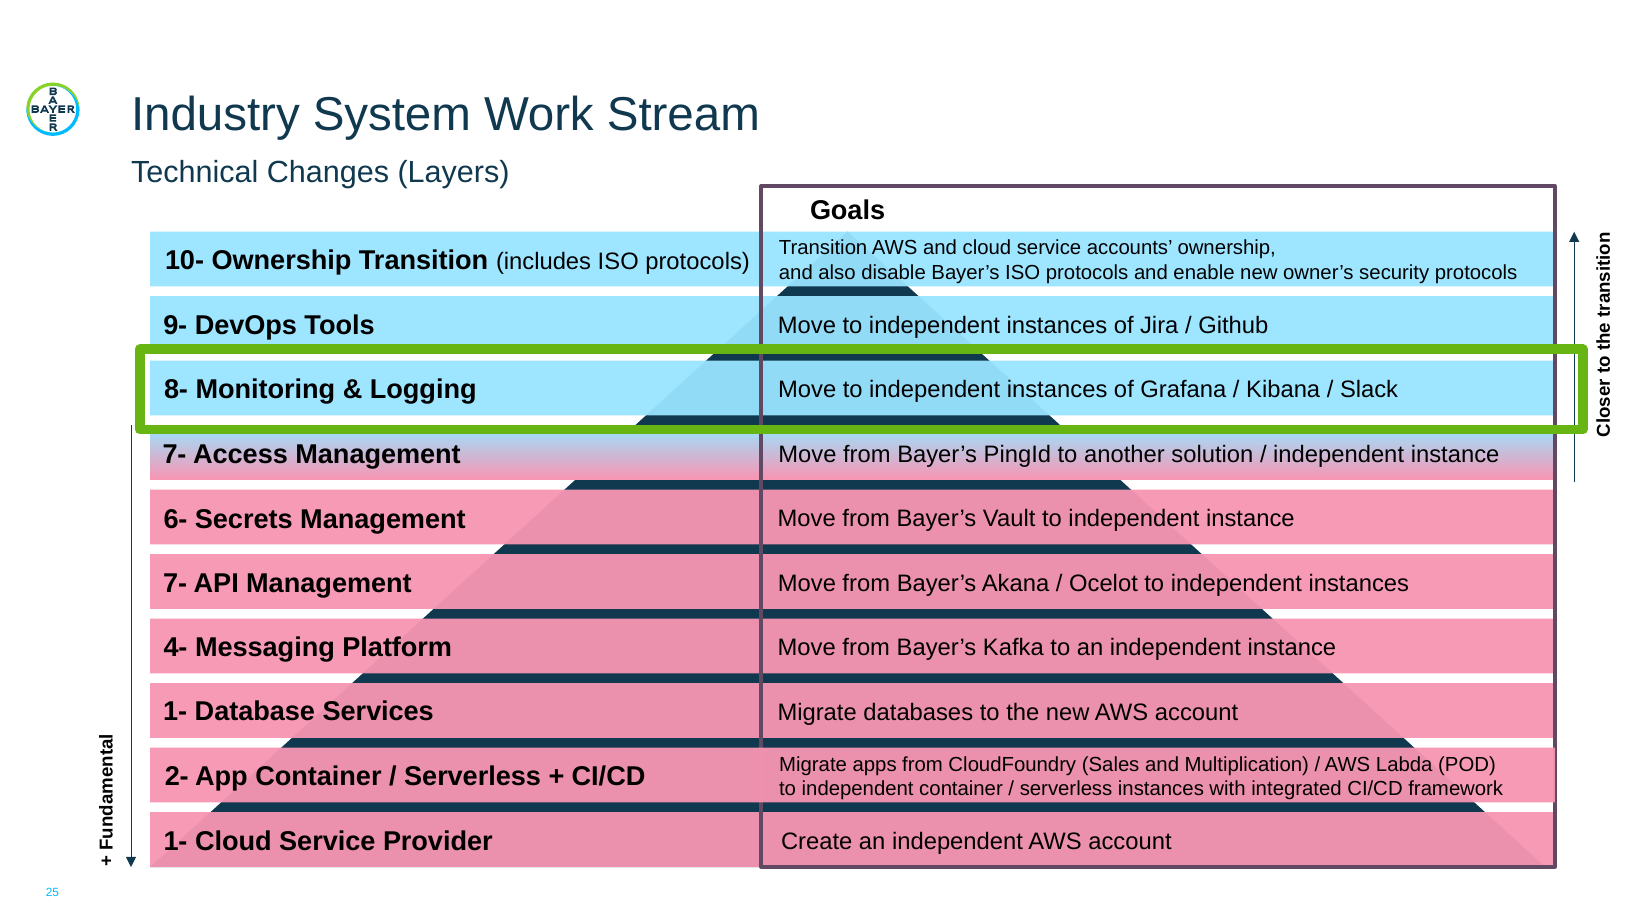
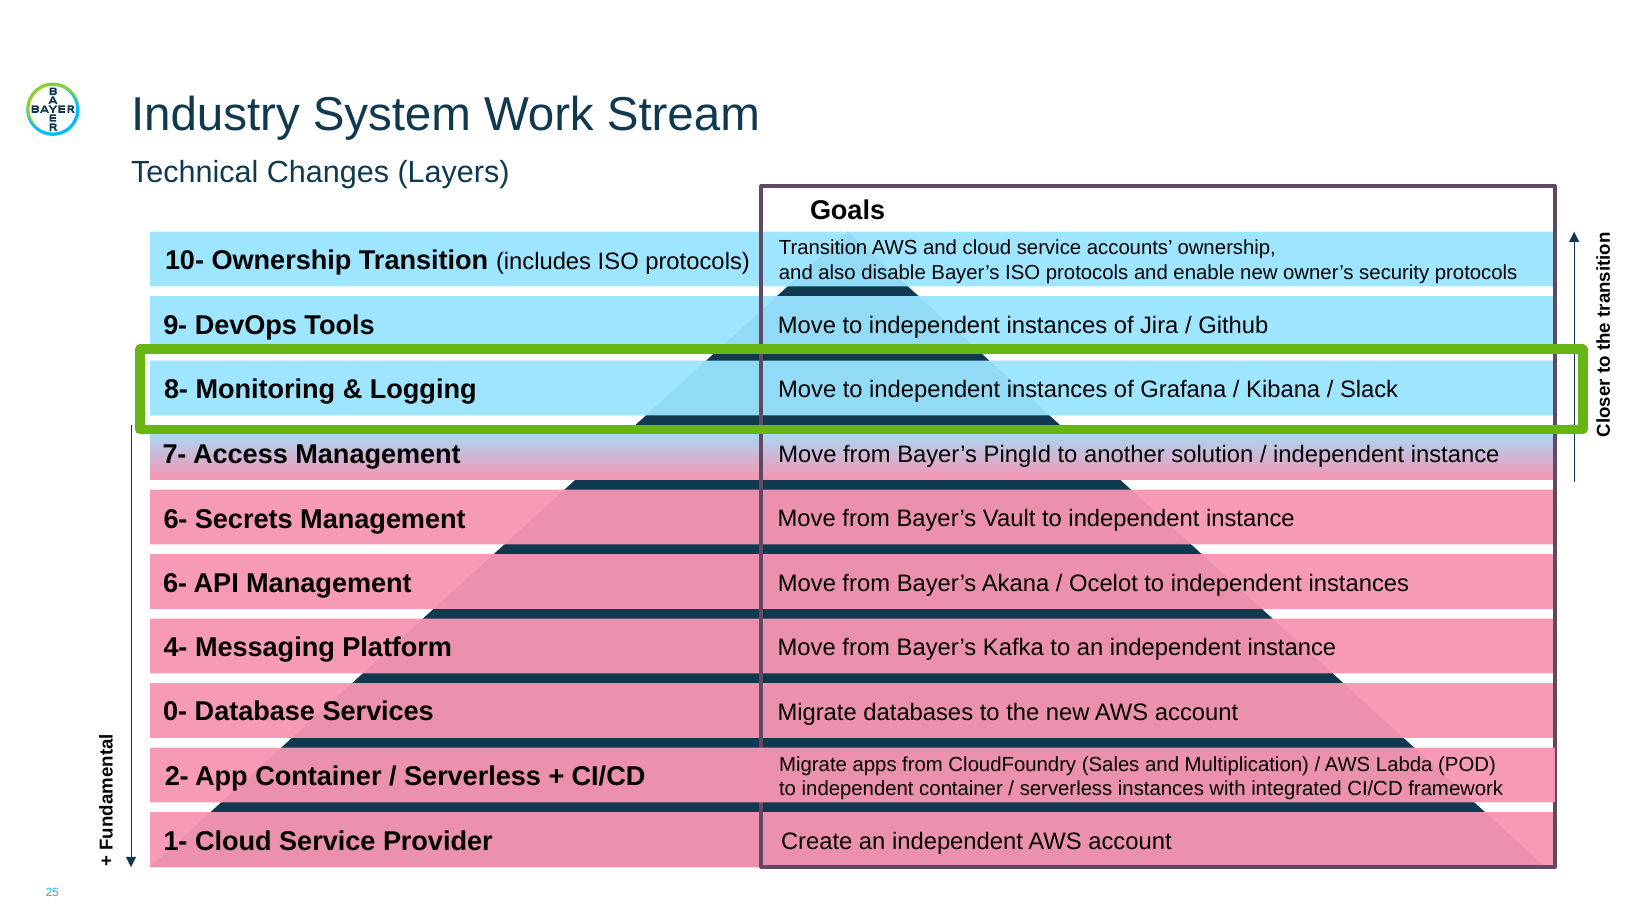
7- at (175, 583): 7- -> 6-
1- at (175, 712): 1- -> 0-
